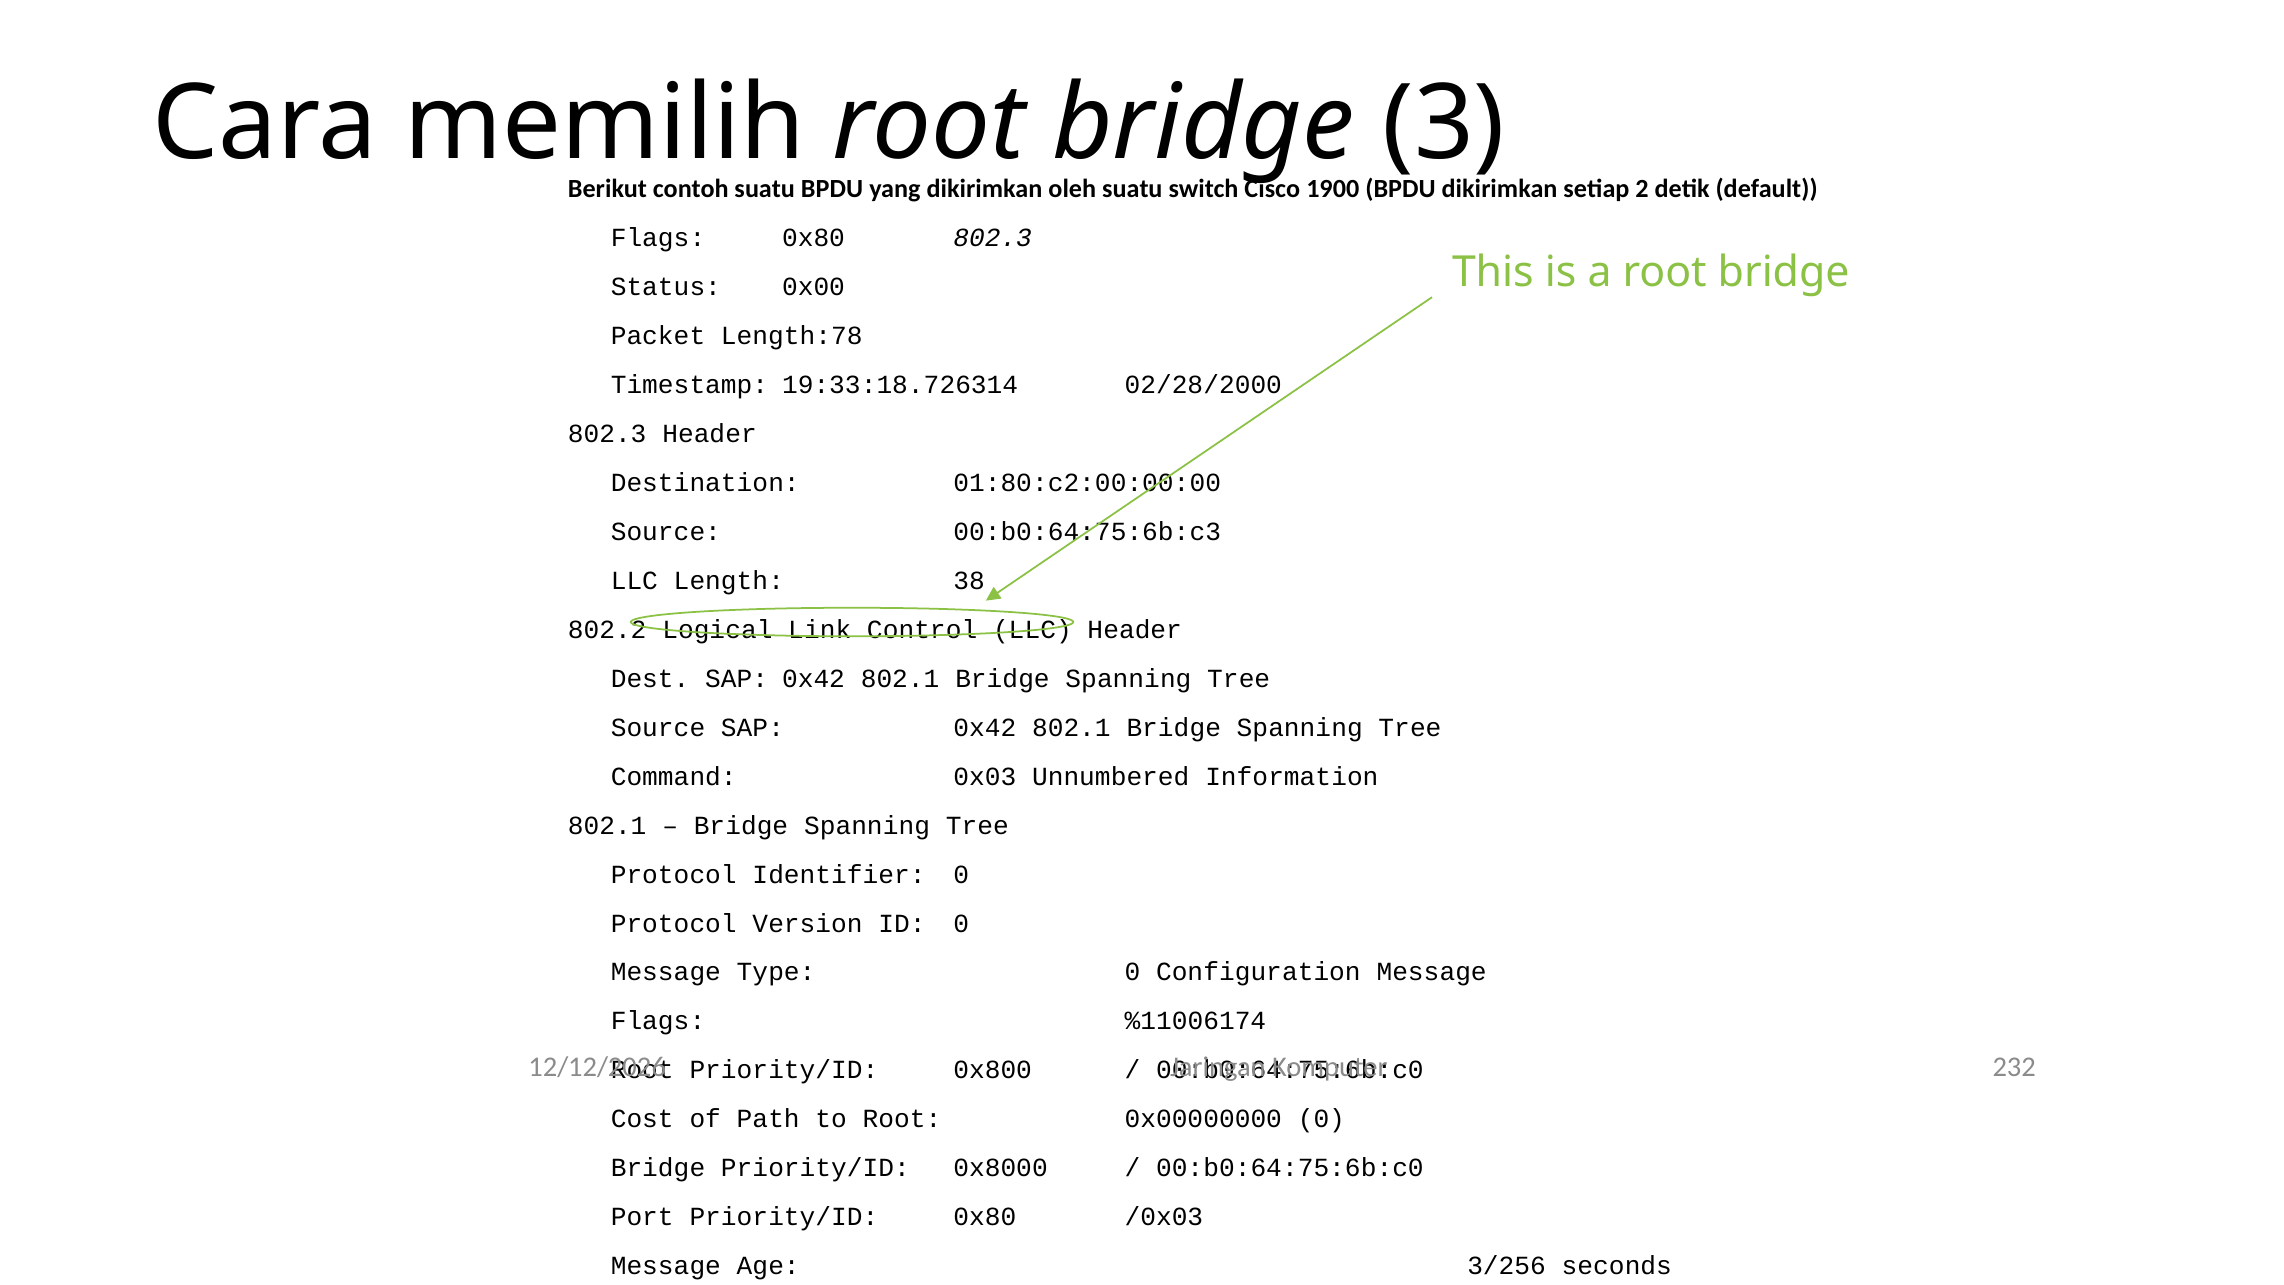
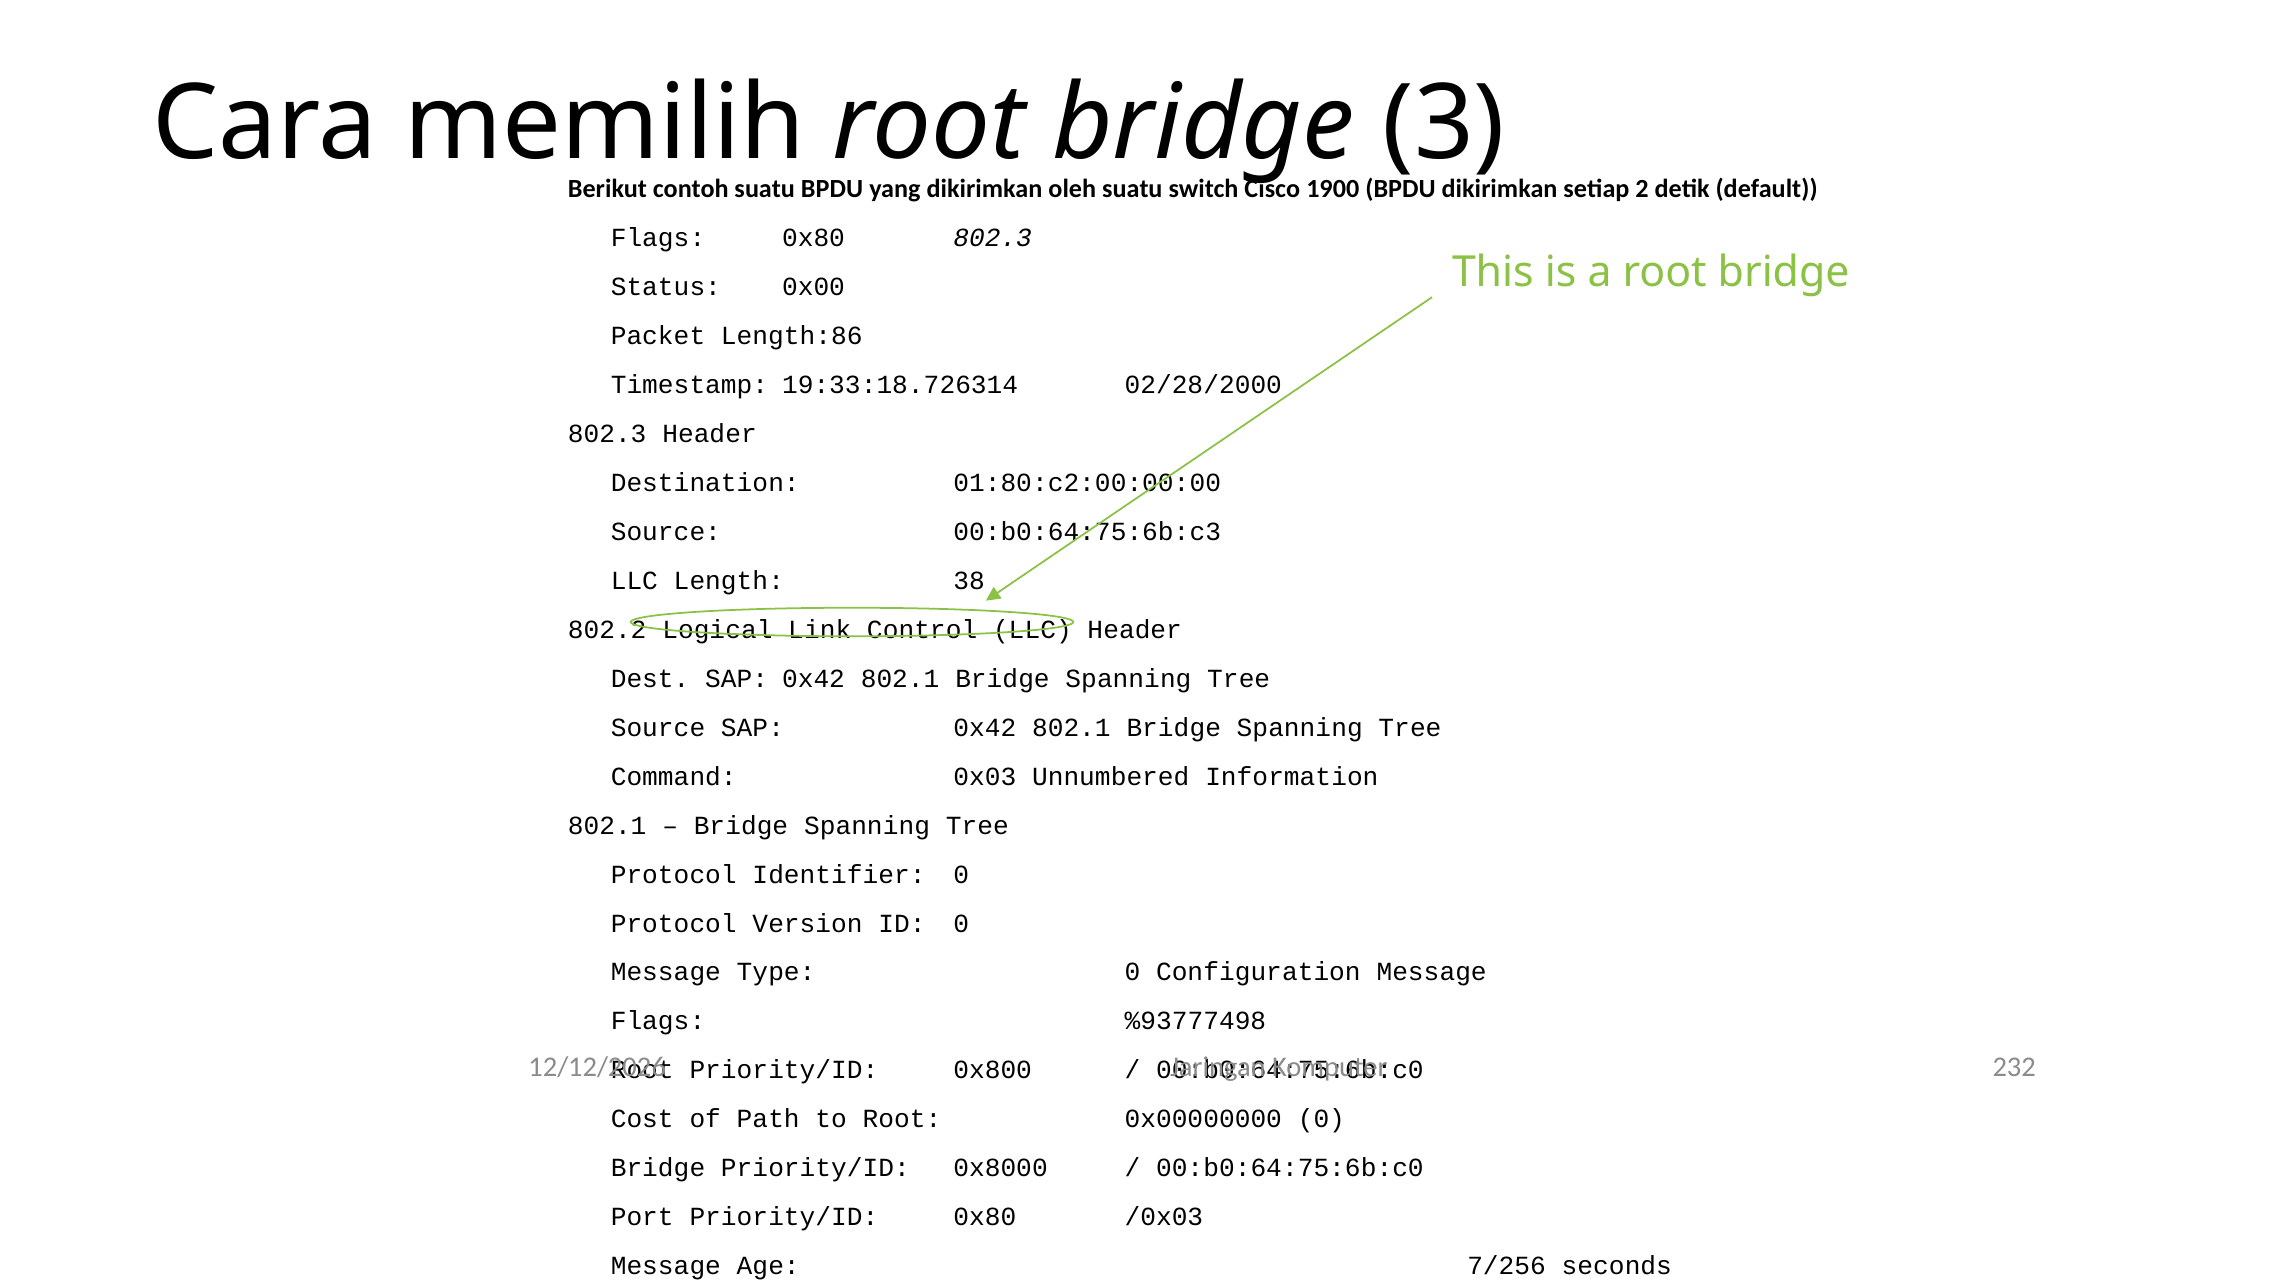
Length:78: Length:78 -> Length:86
%11006174: %11006174 -> %93777498
3/256: 3/256 -> 7/256
